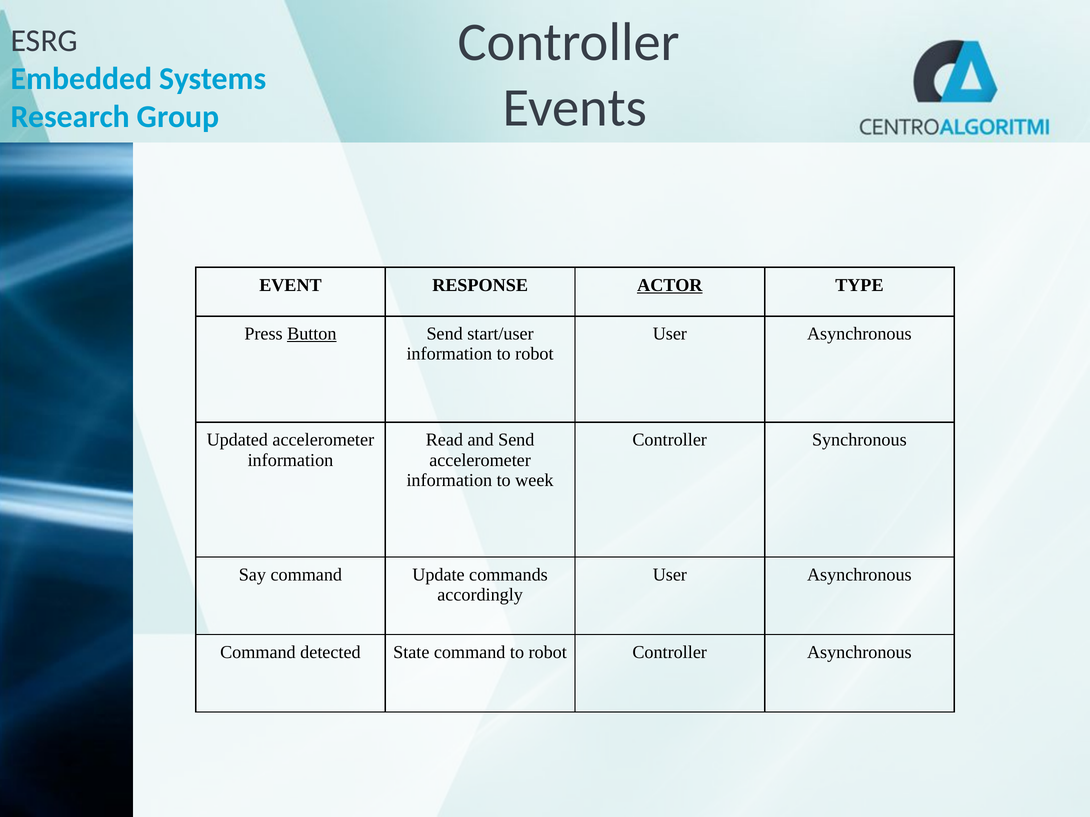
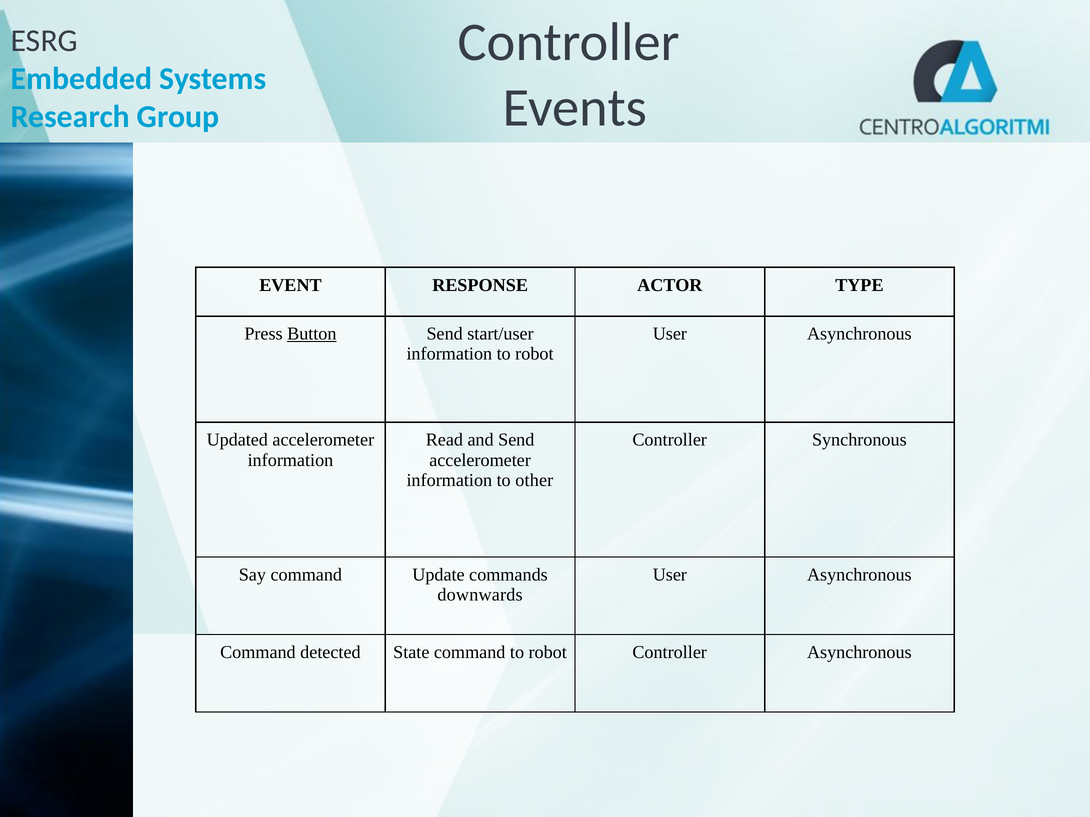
ACTOR underline: present -> none
week: week -> other
accordingly: accordingly -> downwards
